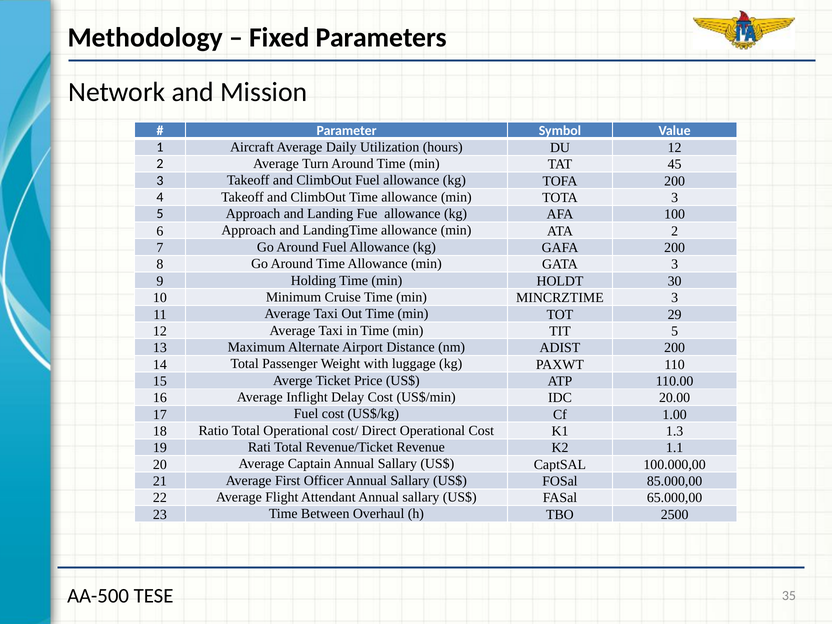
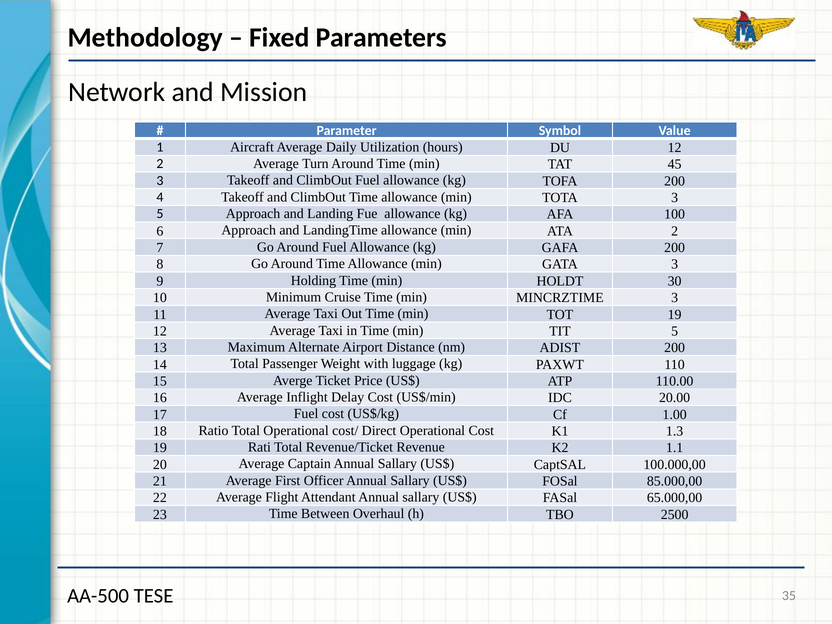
TOT 29: 29 -> 19
